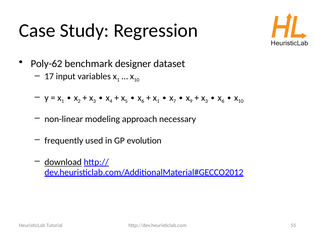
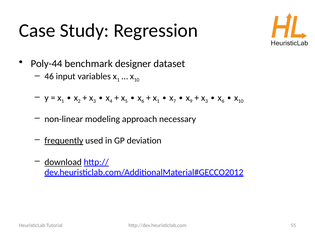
Poly-62: Poly-62 -> Poly-44
17: 17 -> 46
frequently underline: none -> present
evolution: evolution -> deviation
